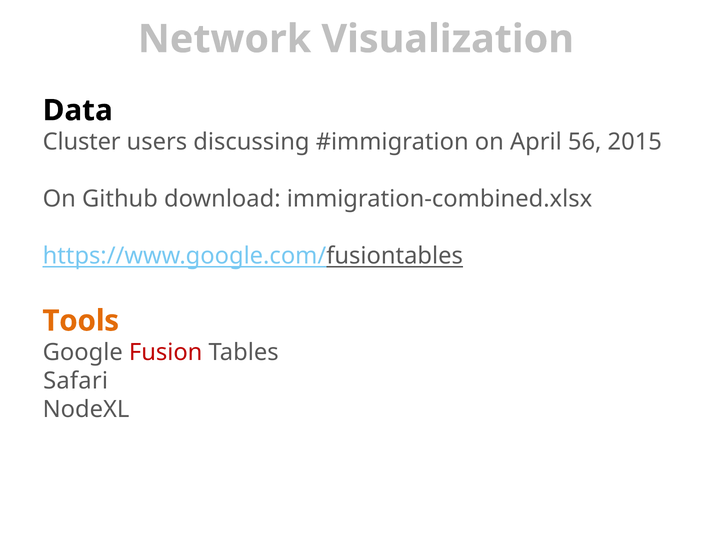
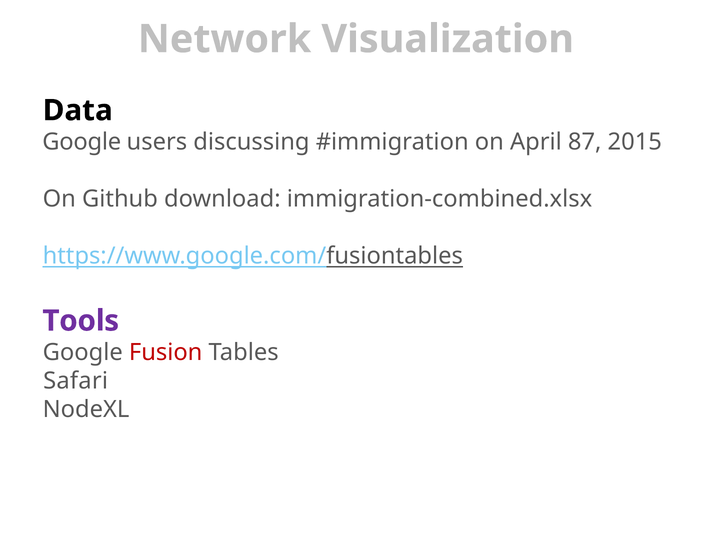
Cluster at (82, 142): Cluster -> Google
56: 56 -> 87
Tools colour: orange -> purple
